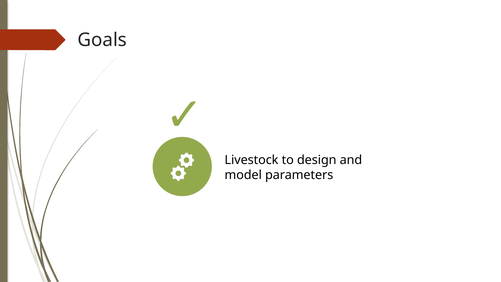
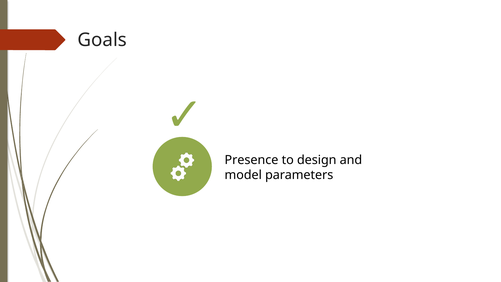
Livestock: Livestock -> Presence
